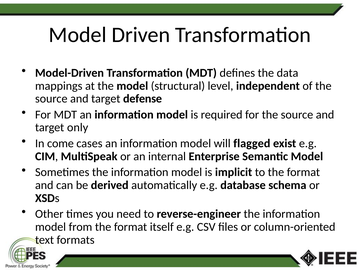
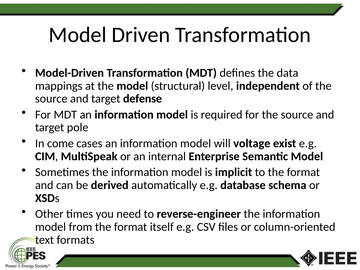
only: only -> pole
flagged: flagged -> voltage
